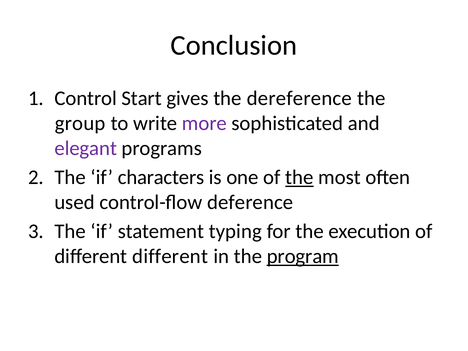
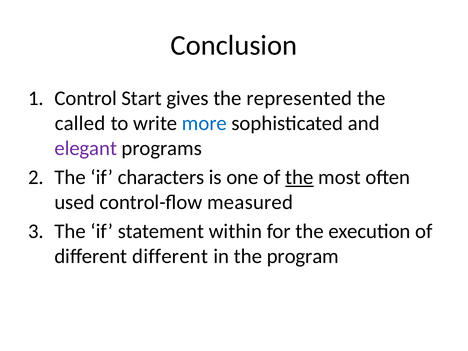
dereference: dereference -> represented
group: group -> called
more colour: purple -> blue
deference: deference -> measured
typing: typing -> within
program underline: present -> none
